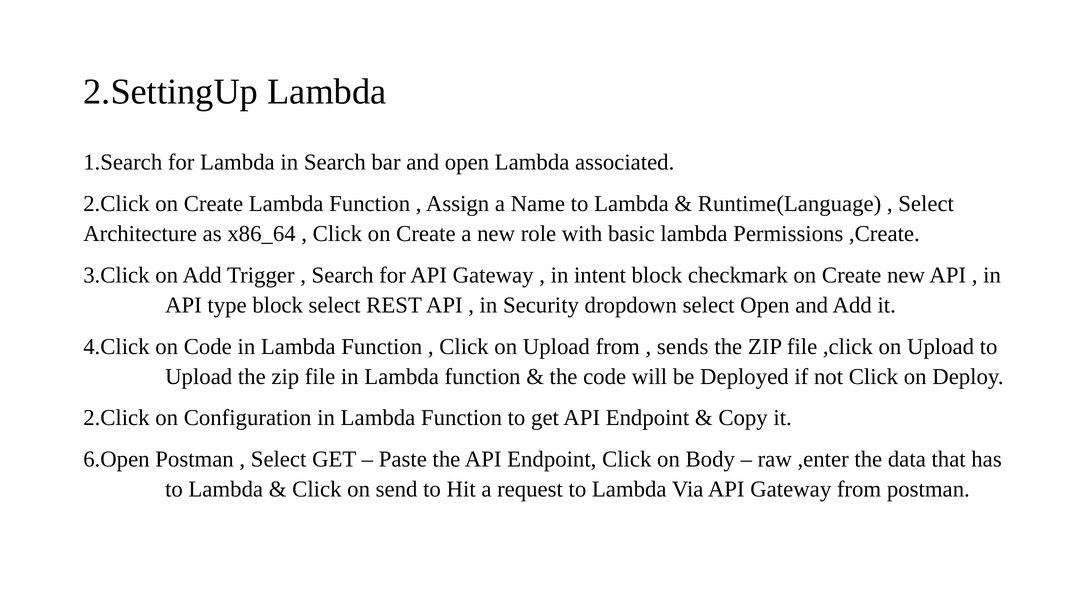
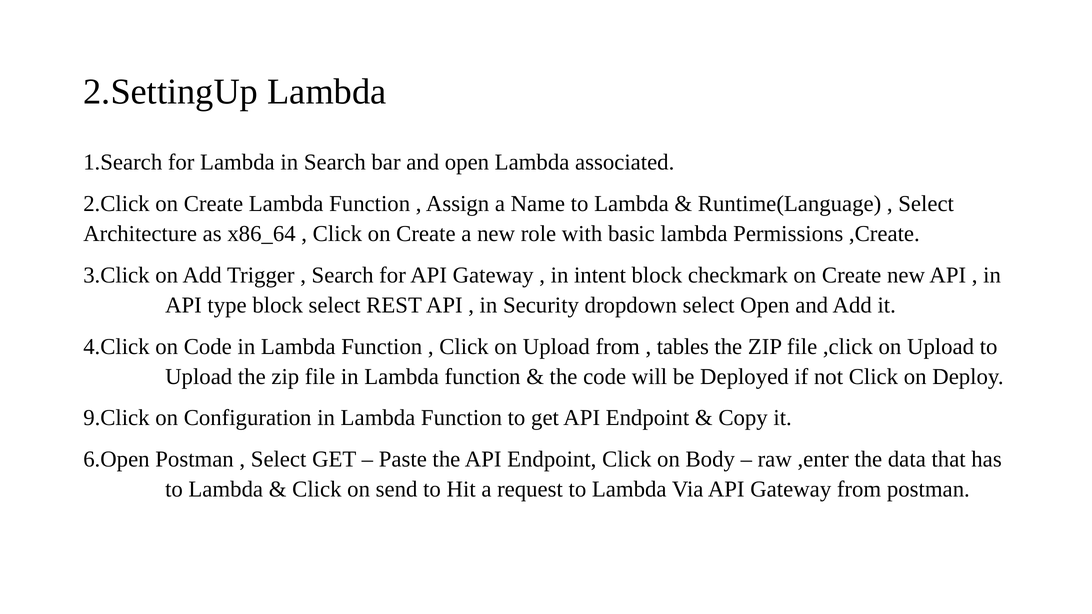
sends: sends -> tables
2.Click at (116, 418): 2.Click -> 9.Click
